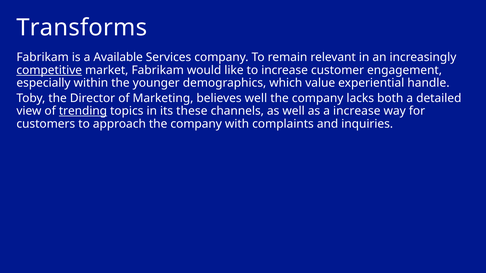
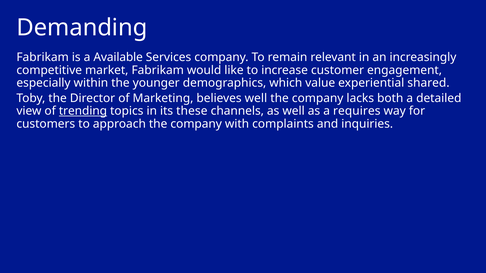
Transforms: Transforms -> Demanding
competitive underline: present -> none
handle: handle -> shared
a increase: increase -> requires
